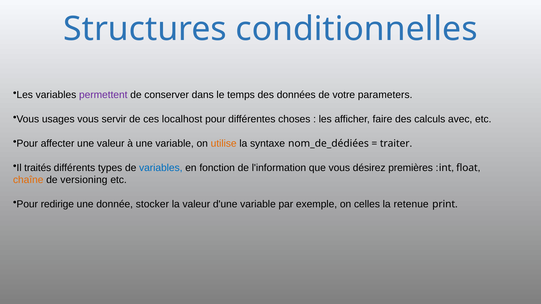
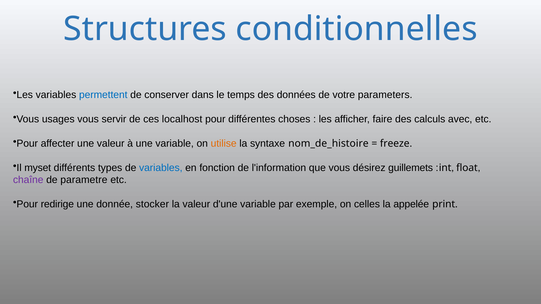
permettent colour: purple -> blue
nom_de_dédiées: nom_de_dédiées -> nom_de_histoire
traiter: traiter -> freeze
traités: traités -> myset
premières: premières -> guillemets
chaîne colour: orange -> purple
versioning: versioning -> parametre
retenue: retenue -> appelée
